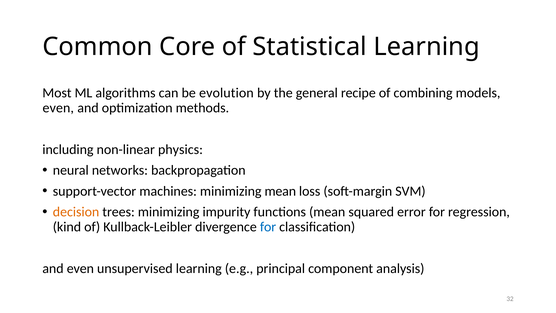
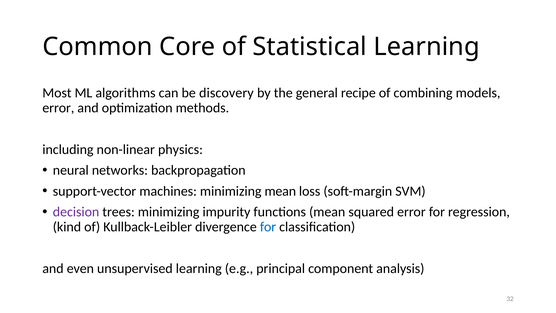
evolution: evolution -> discovery
even at (58, 108): even -> error
decision colour: orange -> purple
